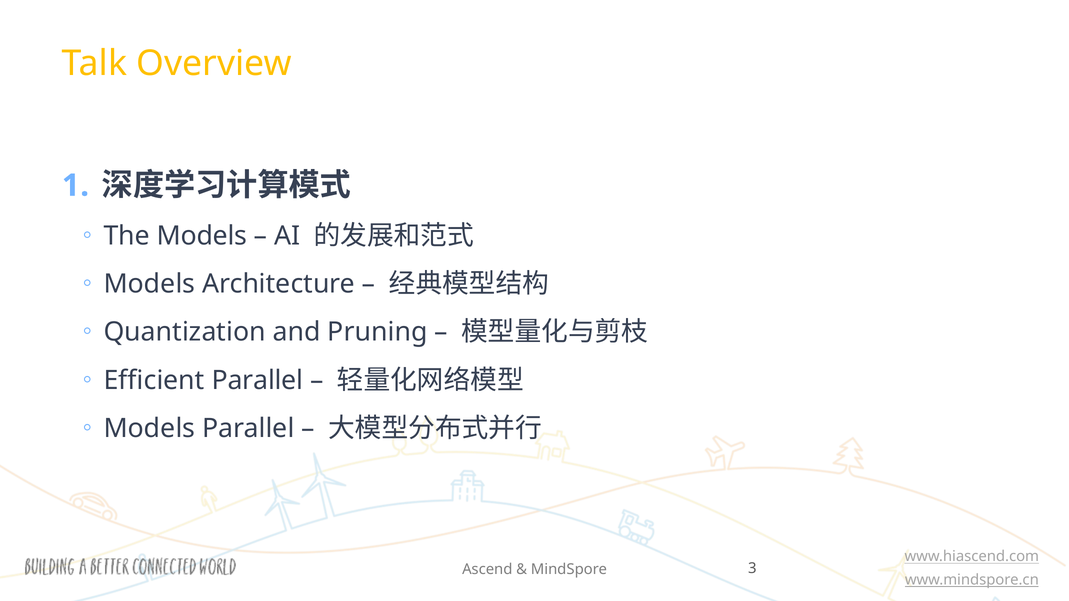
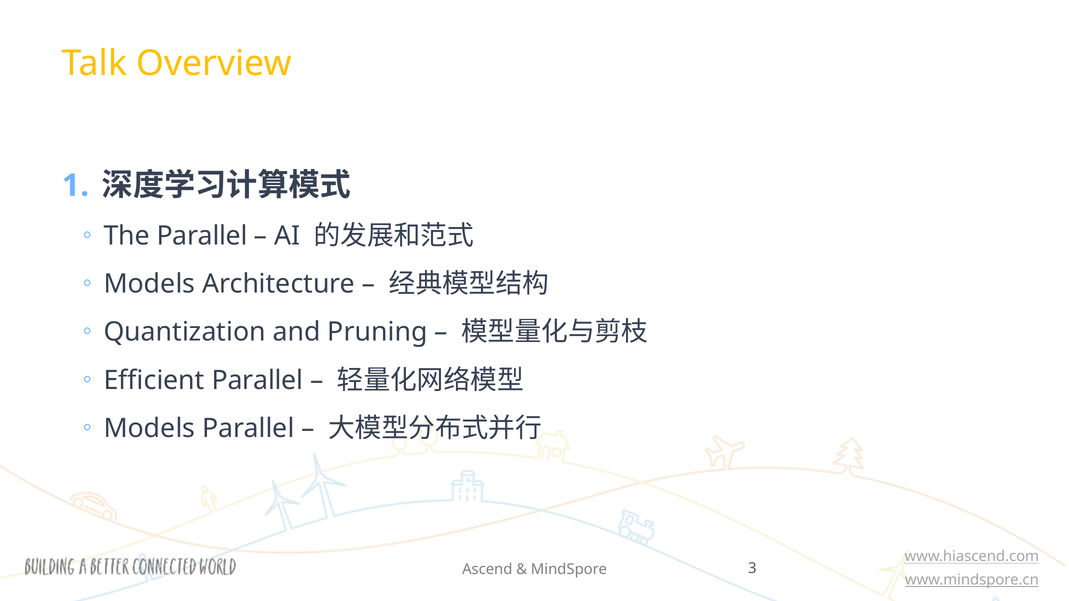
The Models: Models -> Parallel
